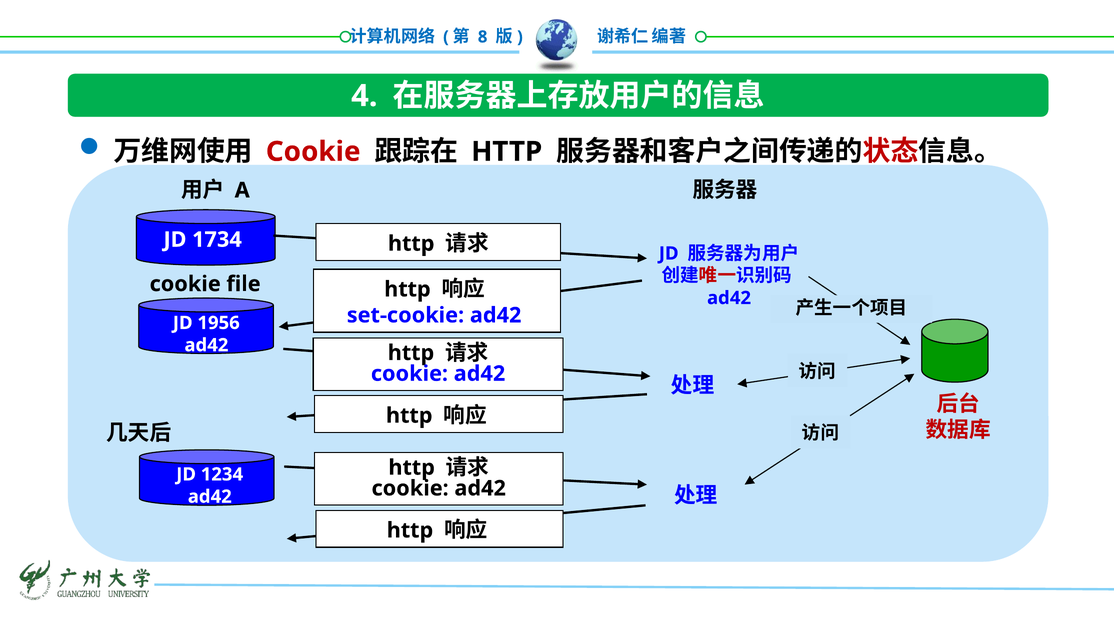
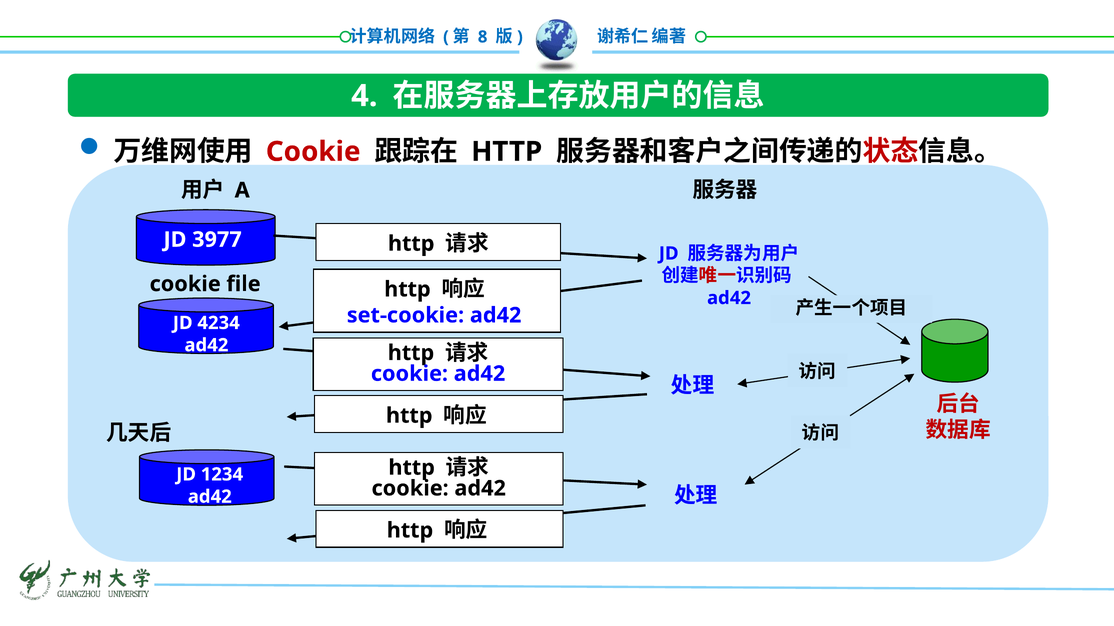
1734: 1734 -> 3977
1956: 1956 -> 4234
